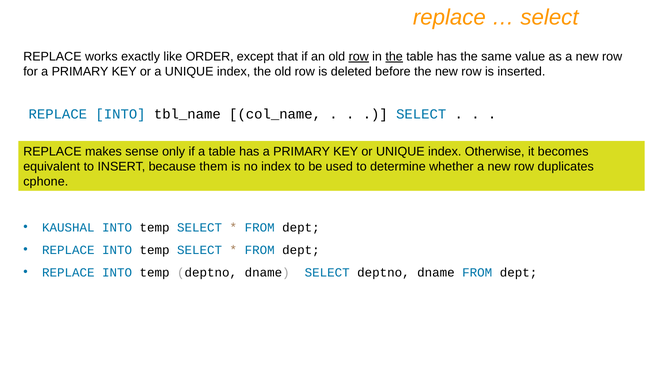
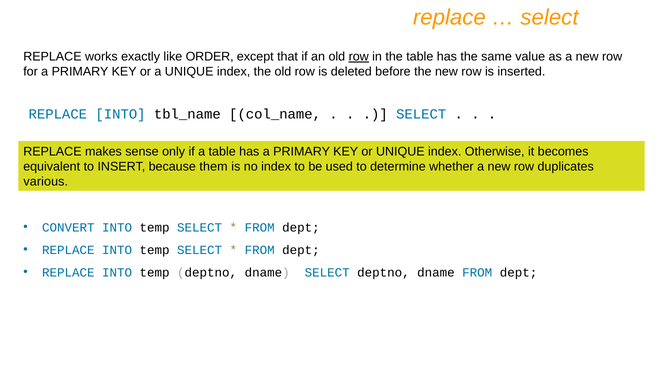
the at (394, 57) underline: present -> none
cphone: cphone -> various
KAUSHAL: KAUSHAL -> CONVERT
